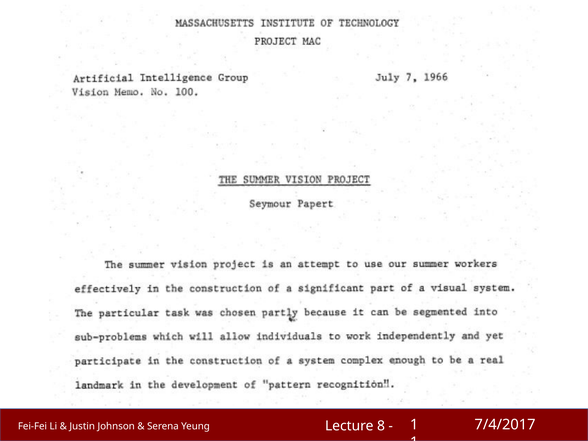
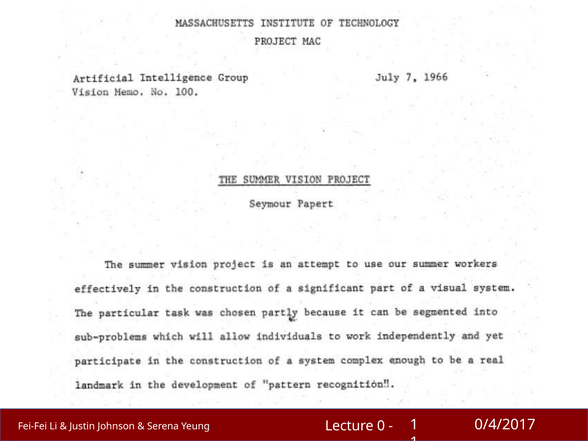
7/4/2017: 7/4/2017 -> 0/4/2017
8: 8 -> 0
